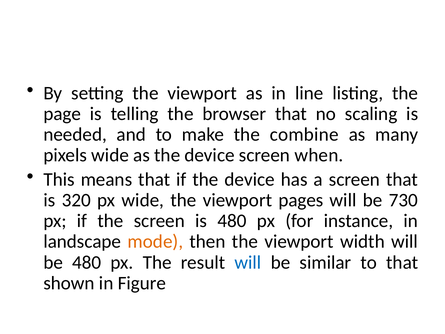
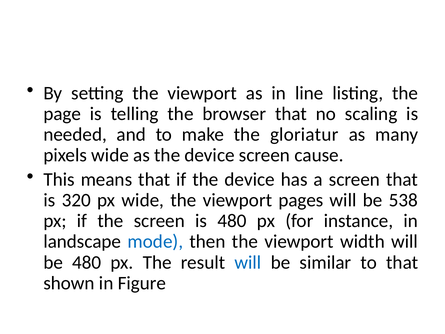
combine: combine -> gloriatur
when: when -> cause
730: 730 -> 538
mode colour: orange -> blue
